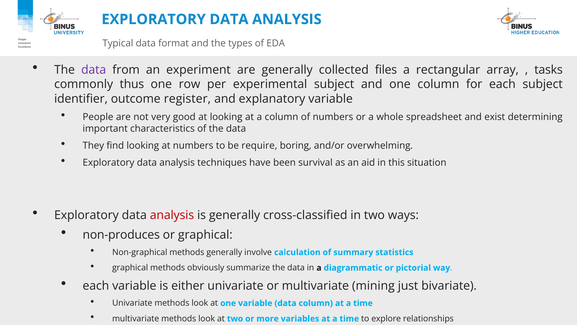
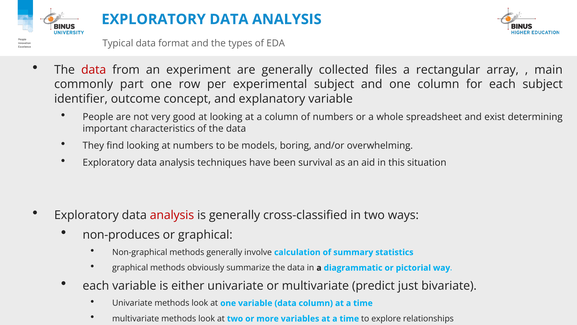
data at (94, 70) colour: purple -> red
tasks: tasks -> main
thus: thus -> part
register: register -> concept
require: require -> models
mining: mining -> predict
